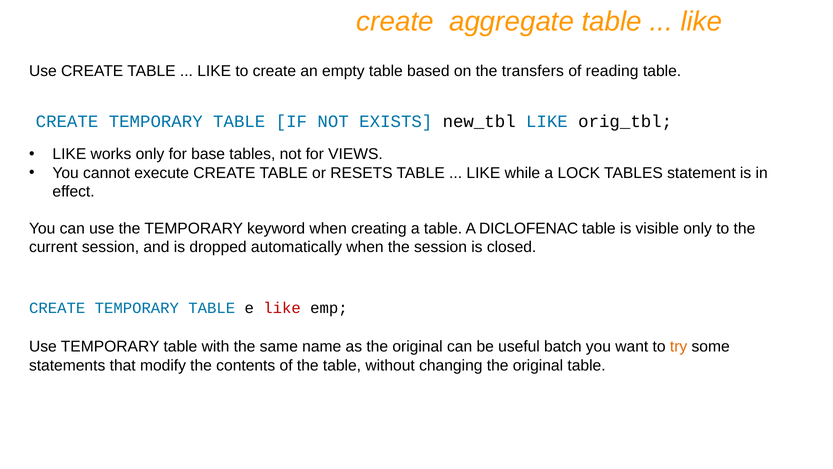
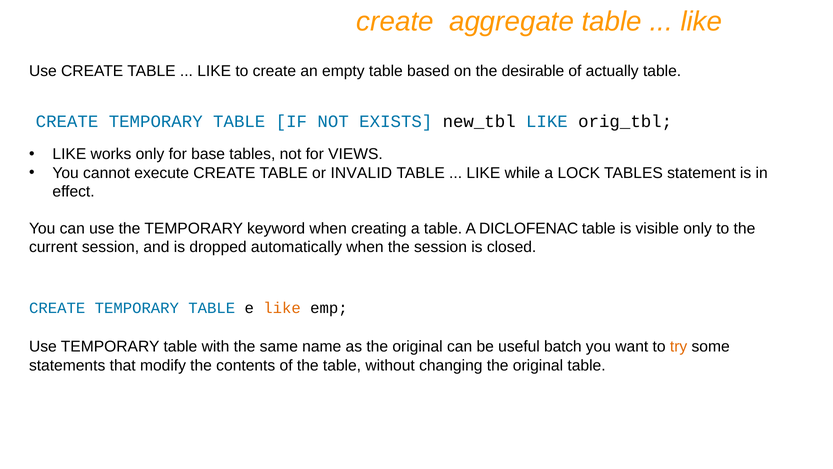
transfers: transfers -> desirable
reading: reading -> actually
RESETS: RESETS -> INVALID
like at (282, 308) colour: red -> orange
